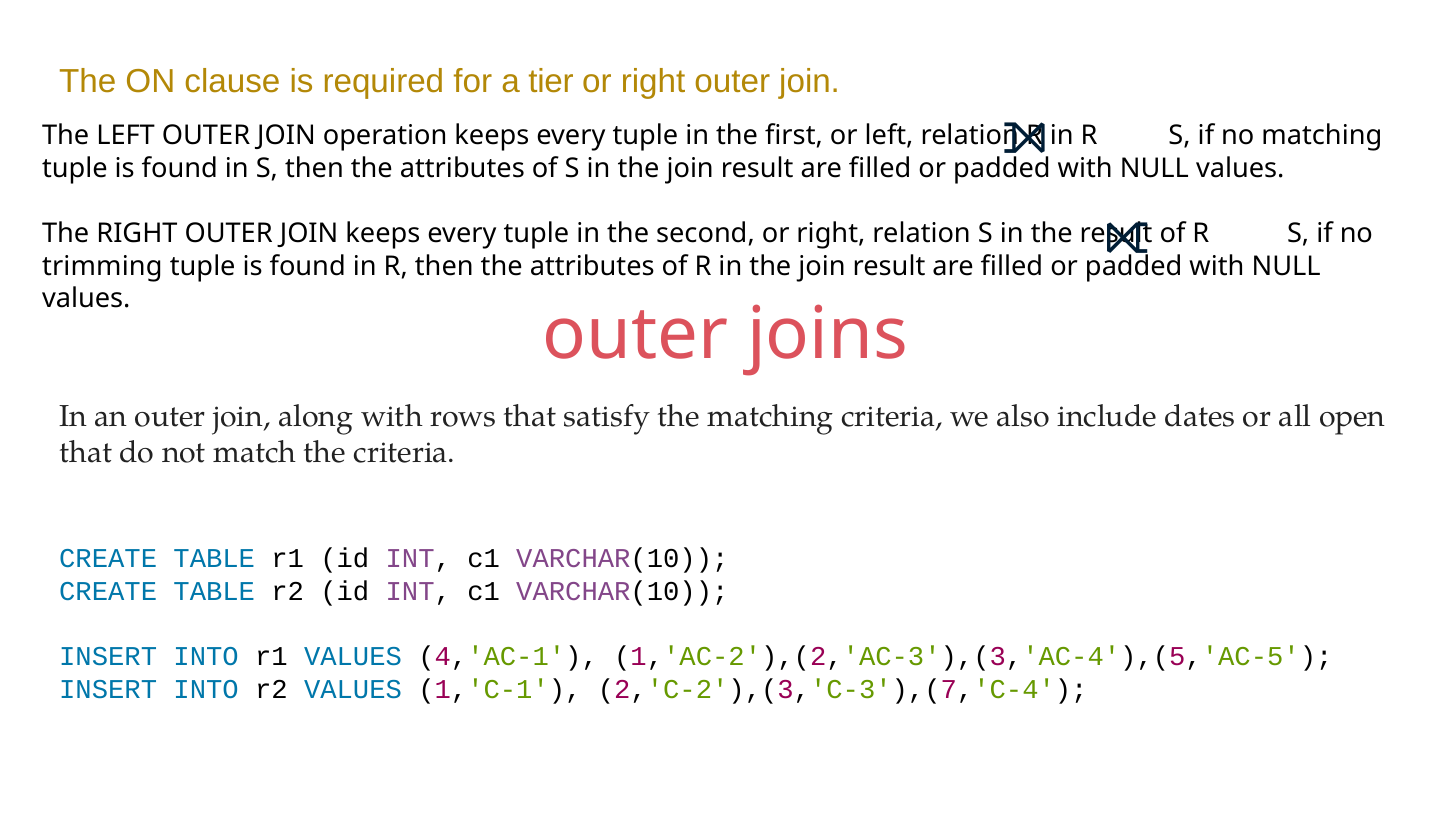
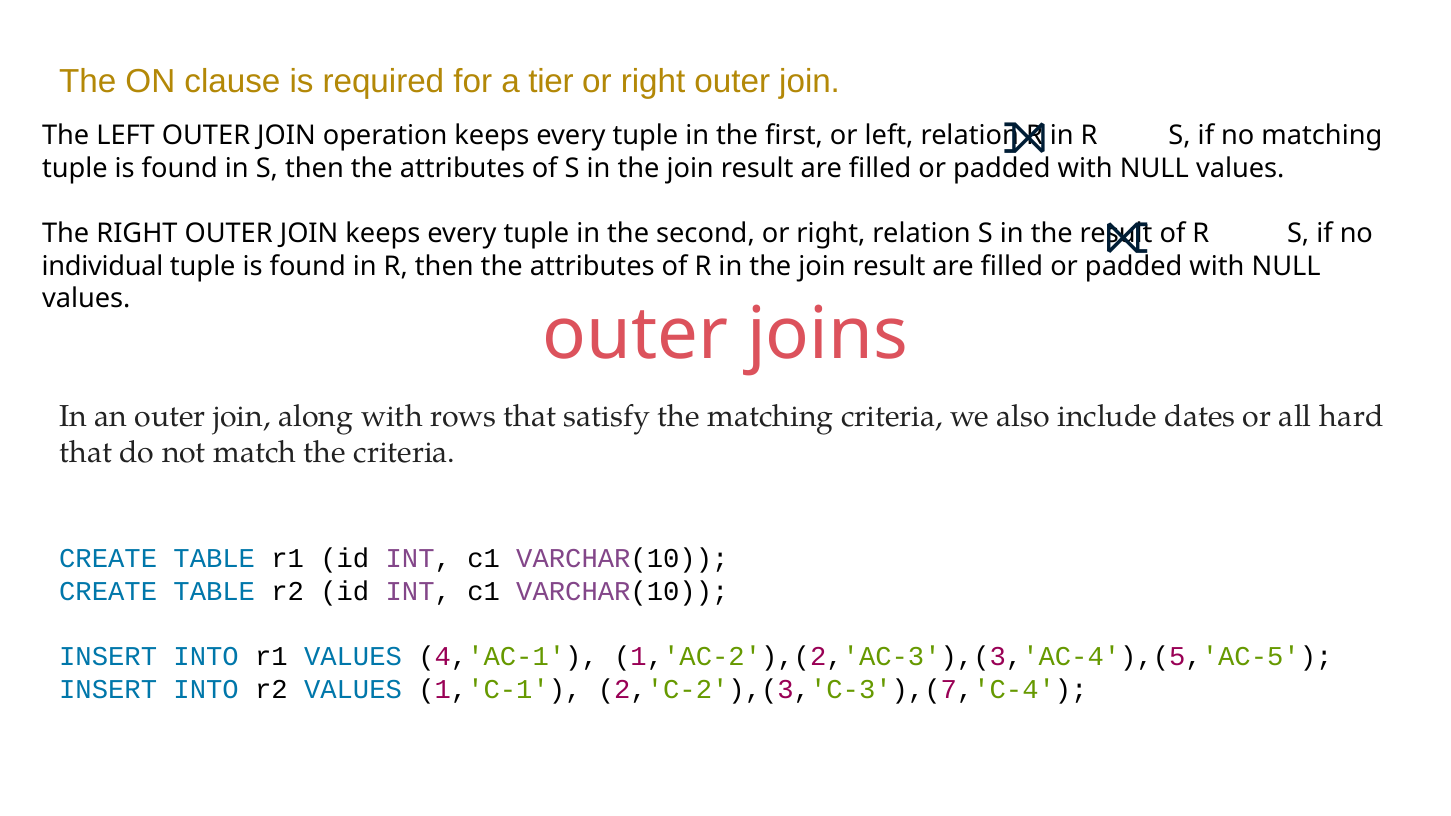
trimming: trimming -> individual
open: open -> hard
